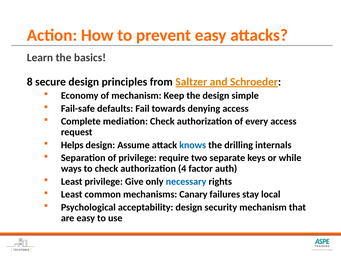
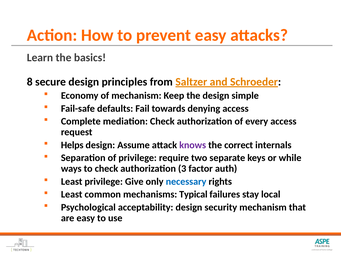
knows colour: blue -> purple
drilling: drilling -> correct
4: 4 -> 3
Canary: Canary -> Typical
